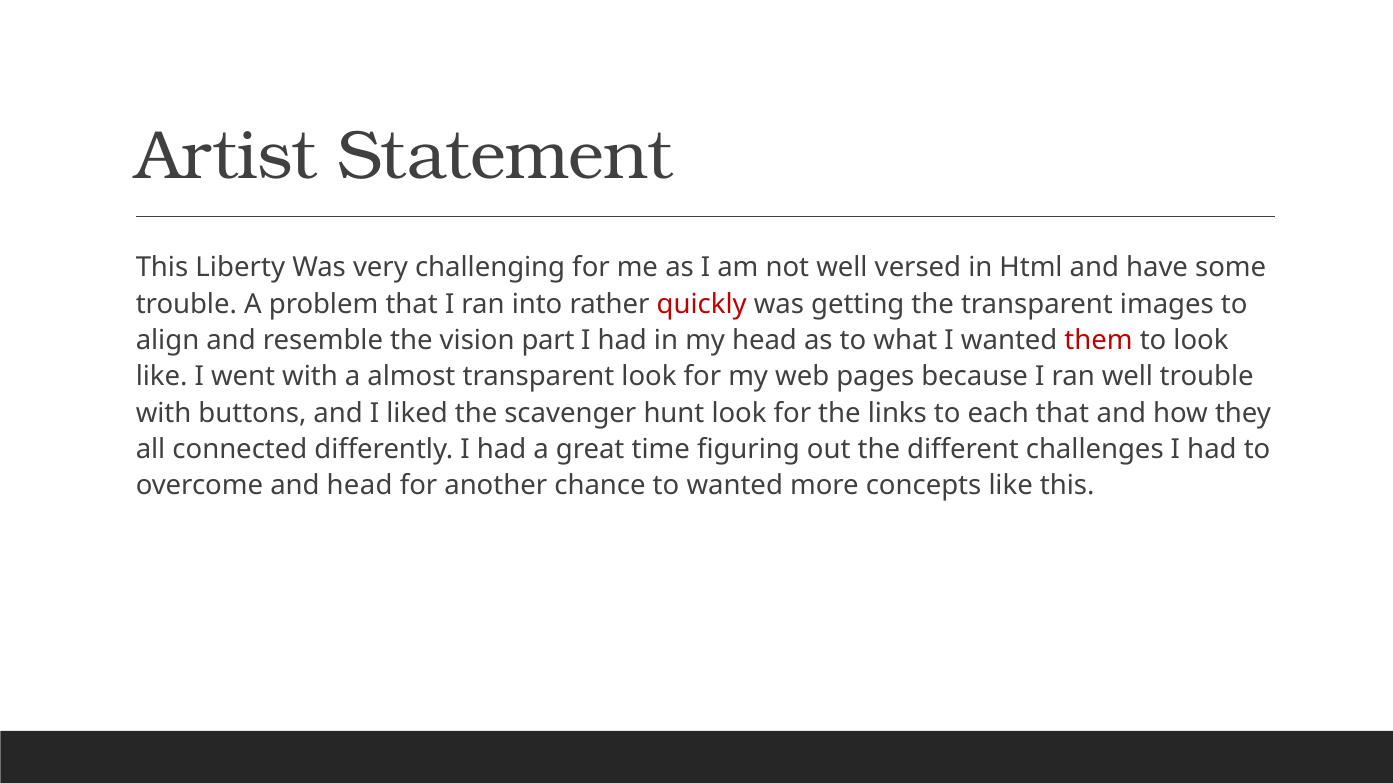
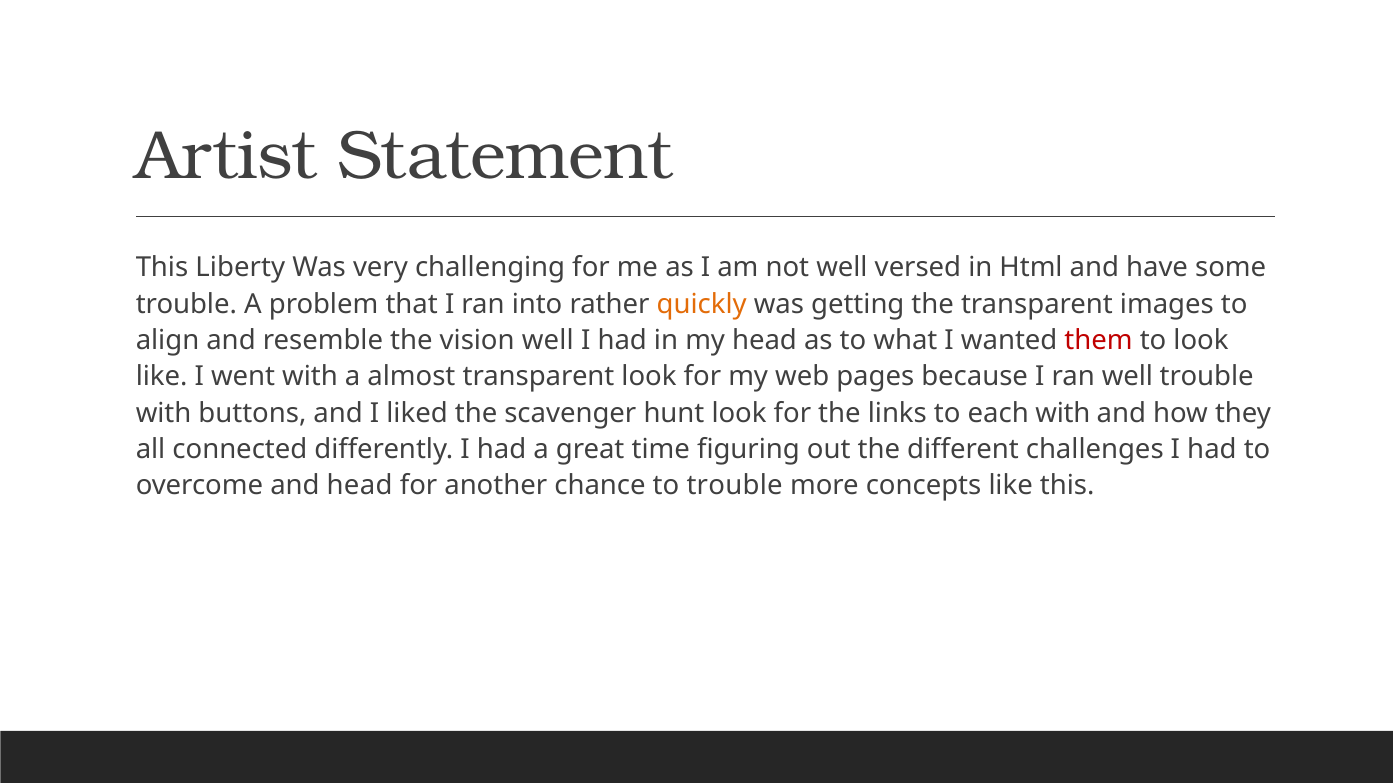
quickly colour: red -> orange
vision part: part -> well
each that: that -> with
to wanted: wanted -> trouble
